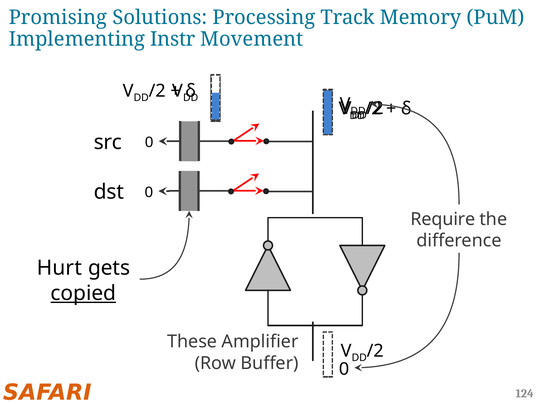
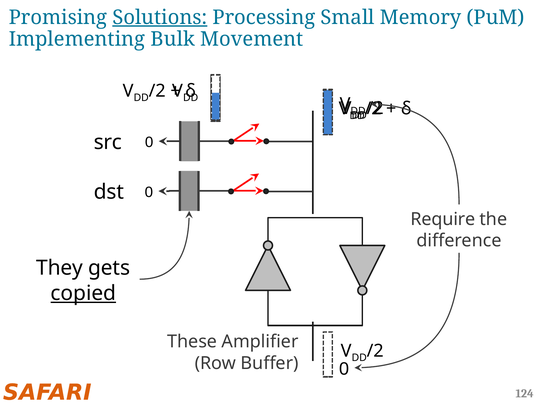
Solutions underline: none -> present
Track: Track -> Small
Instr: Instr -> Bulk
Hurt: Hurt -> They
